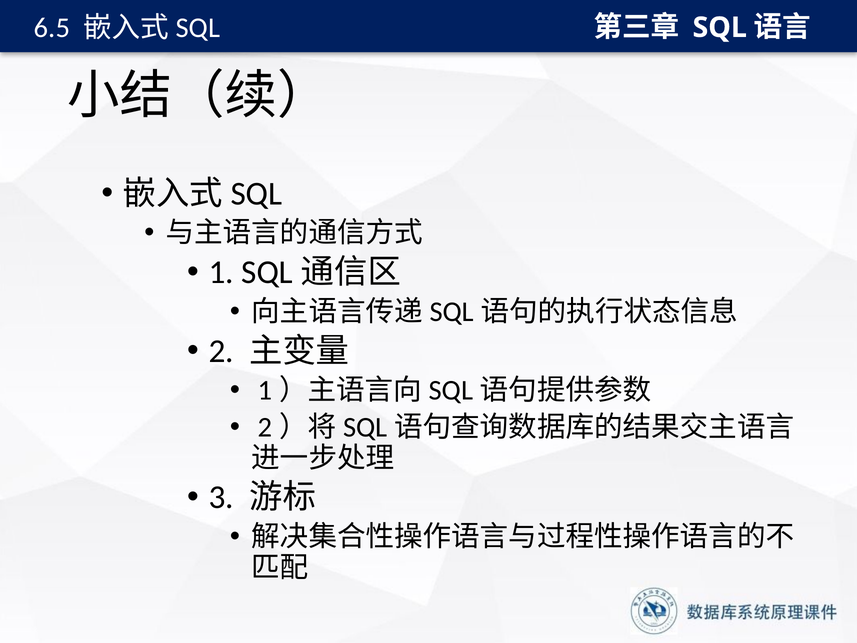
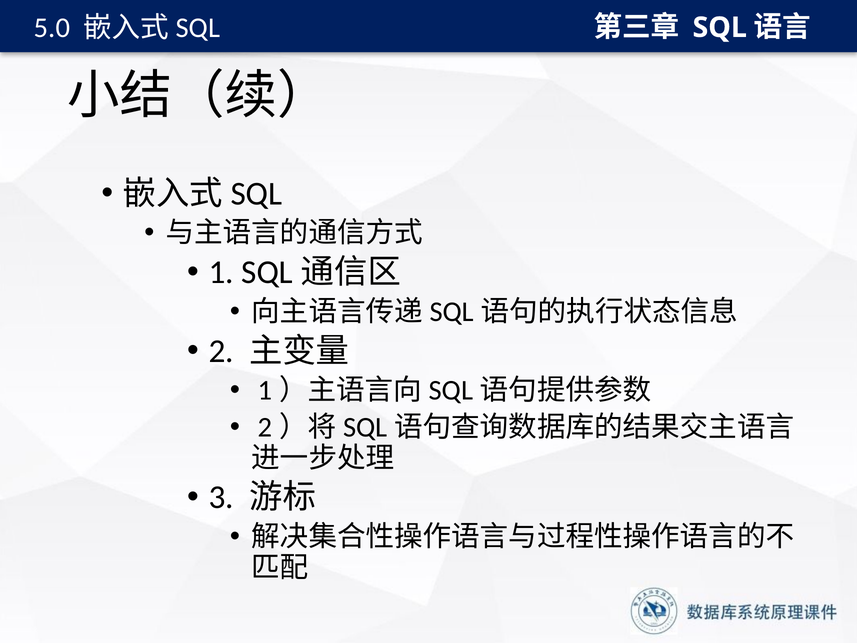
6.5: 6.5 -> 5.0
